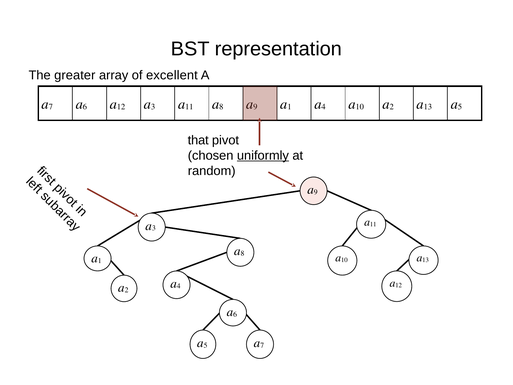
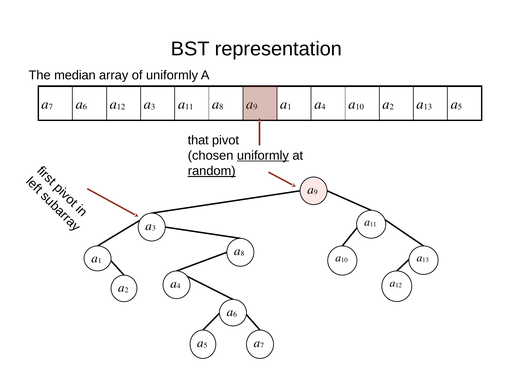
greater: greater -> median
of excellent: excellent -> uniformly
random underline: none -> present
